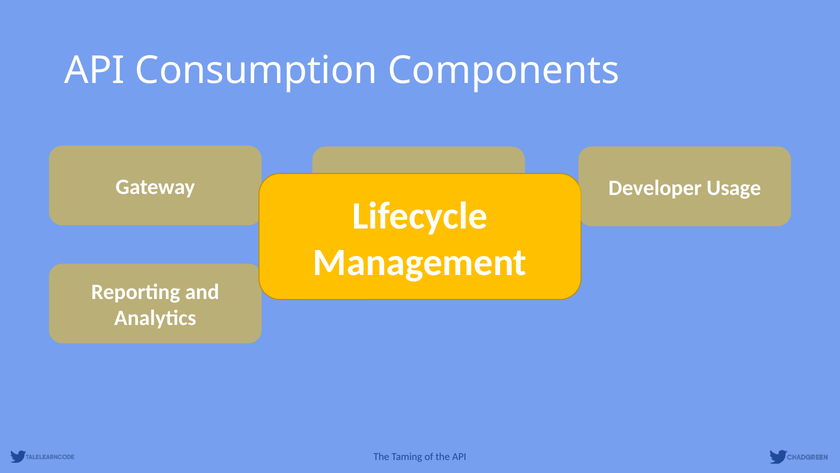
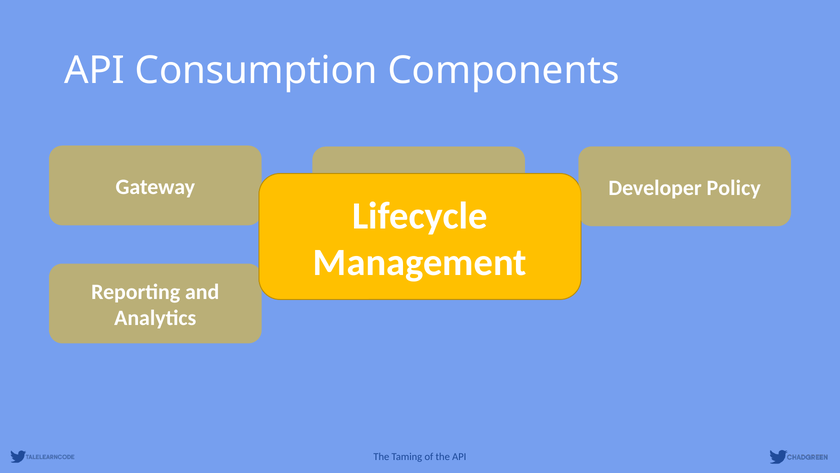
Developer Usage: Usage -> Policy
